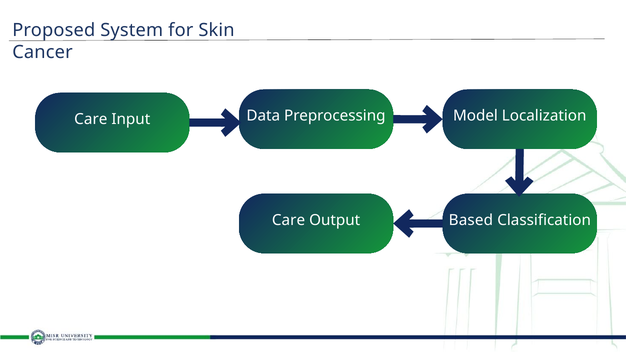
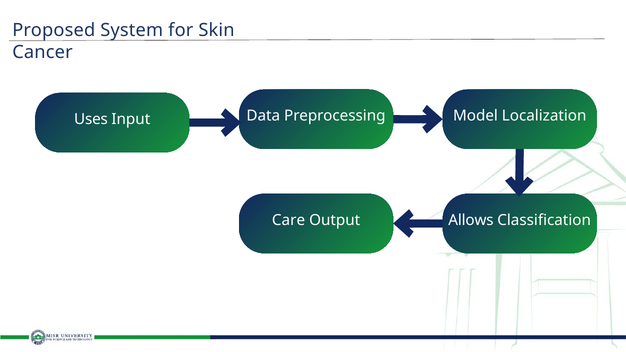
Care at (91, 119): Care -> Uses
Based: Based -> Allows
